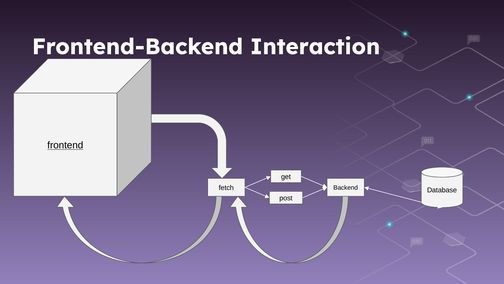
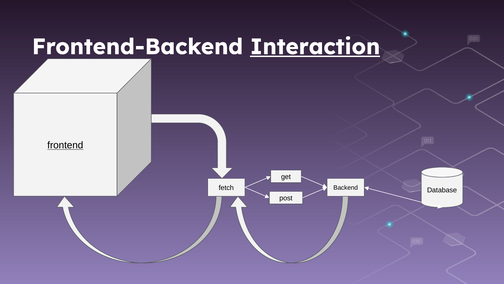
Interaction underline: none -> present
